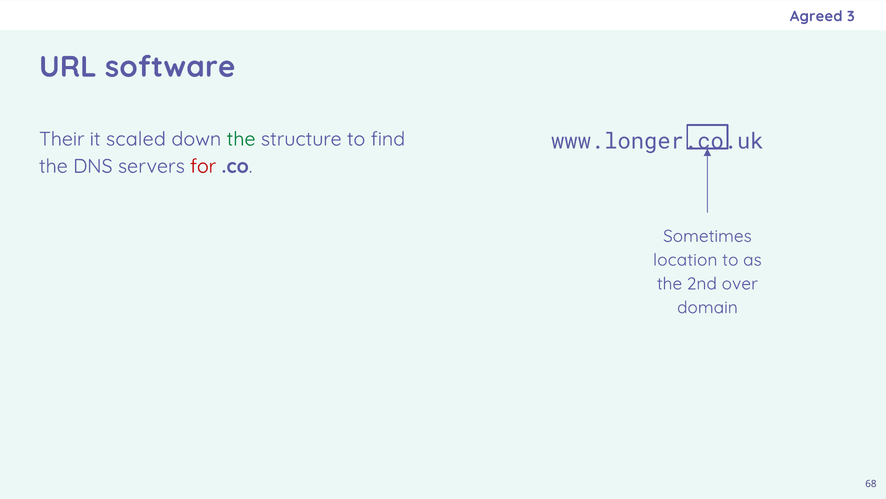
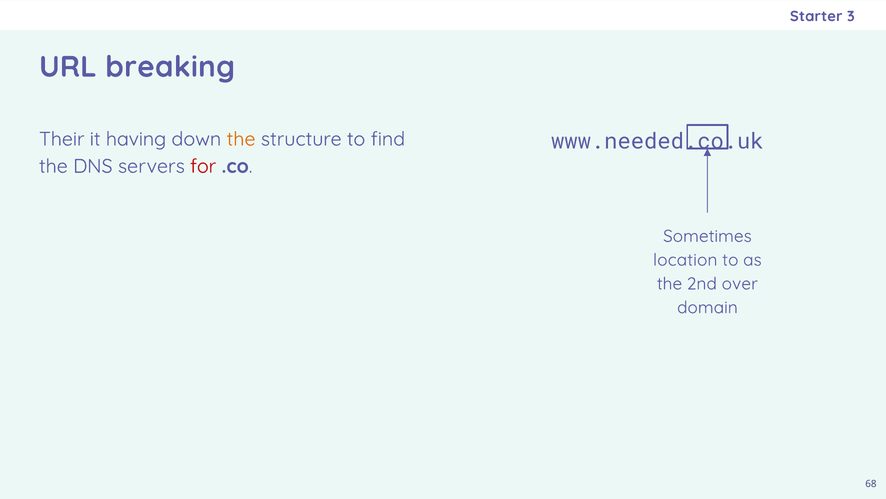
Agreed: Agreed -> Starter
software: software -> breaking
scaled: scaled -> having
the at (241, 139) colour: green -> orange
www.longer.co.uk: www.longer.co.uk -> www.needed.co.uk
